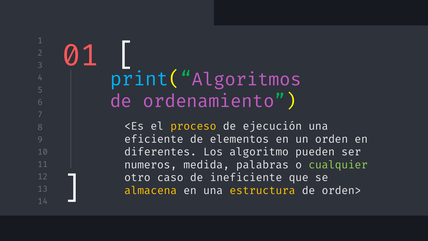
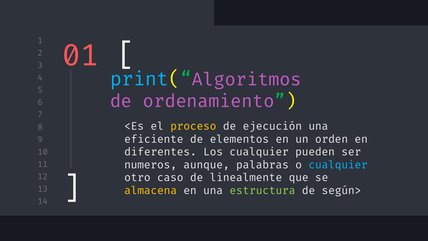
Los algoritmo: algoritmo -> cualquier
medida: medida -> aunque
cualquier at (338, 165) colour: light green -> light blue
ineficiente: ineficiente -> linealmente
estructura colour: yellow -> light green
orden>: orden> -> según>
